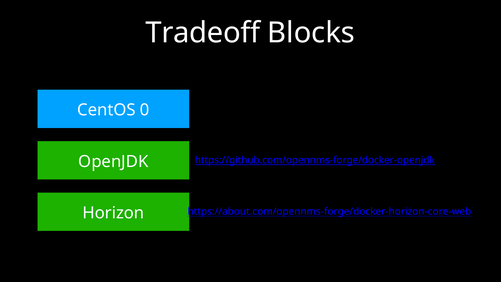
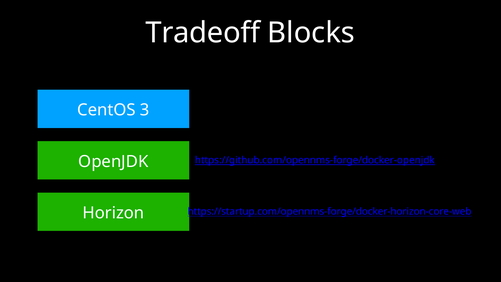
0: 0 -> 3
https://about.com/opennms-forge/docker-horizon-core-web: https://about.com/opennms-forge/docker-horizon-core-web -> https://startup.com/opennms-forge/docker-horizon-core-web
